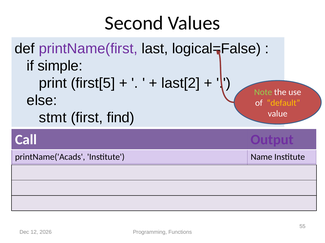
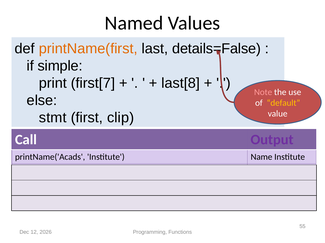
Second: Second -> Named
printName(first colour: purple -> orange
logical=False: logical=False -> details=False
first[5: first[5 -> first[7
last[2: last[2 -> last[8
Note colour: light green -> pink
find: find -> clip
